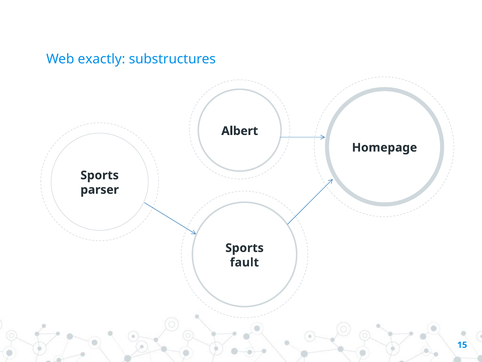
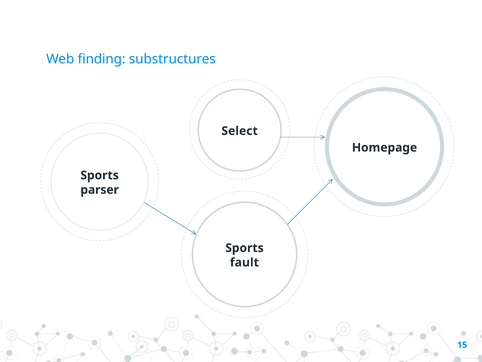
exactly: exactly -> finding
Albert: Albert -> Select
